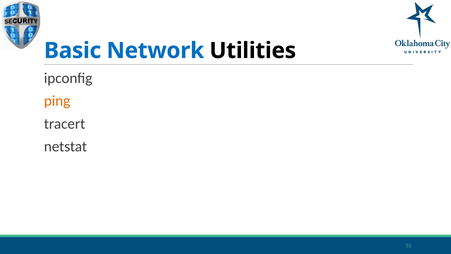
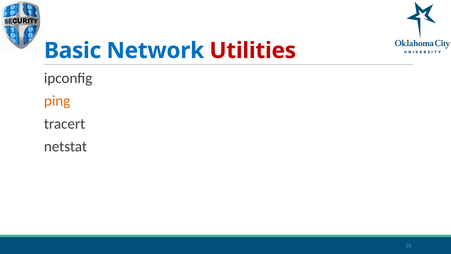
Utilities colour: black -> red
